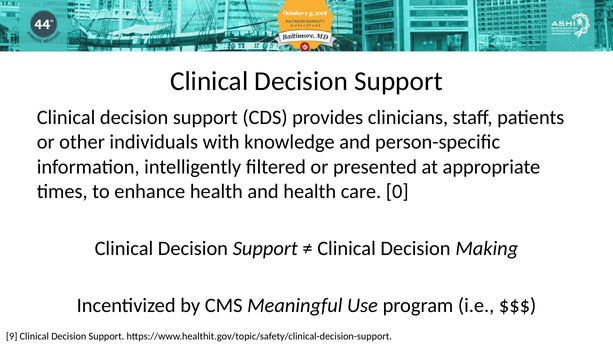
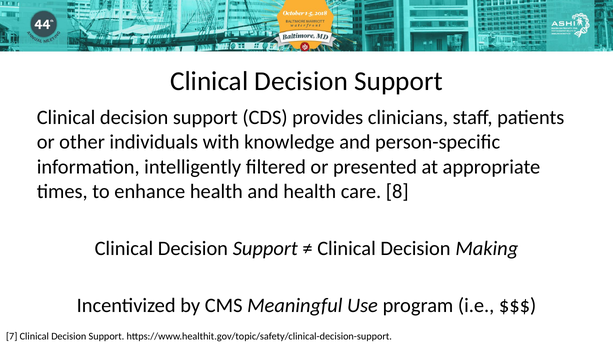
0: 0 -> 8
9: 9 -> 7
